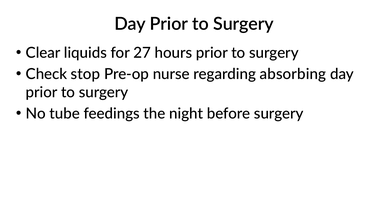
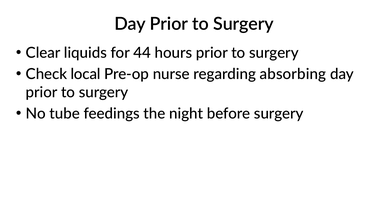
27: 27 -> 44
stop: stop -> local
